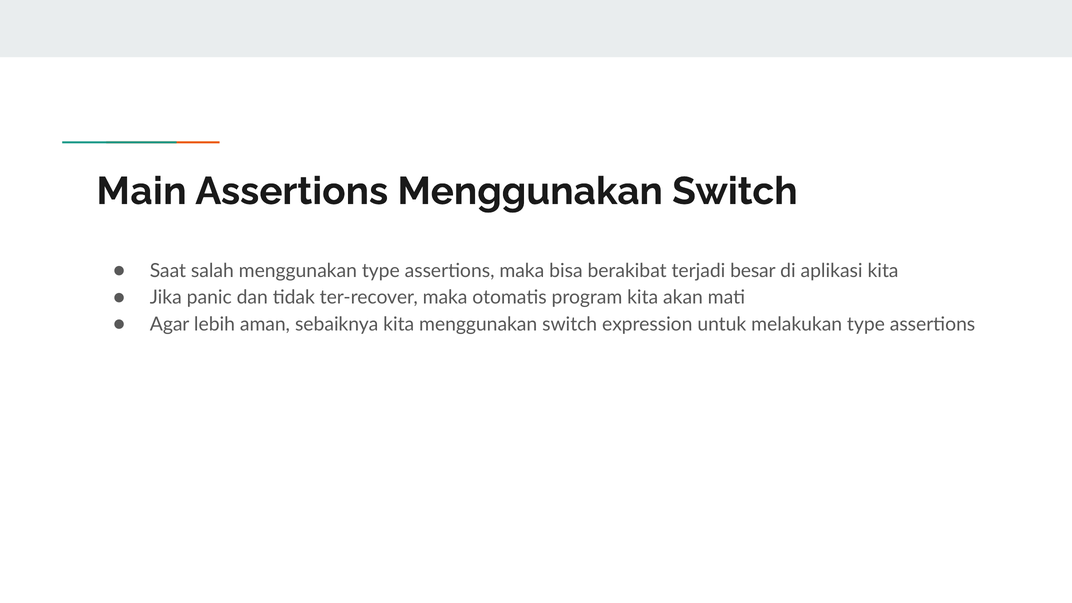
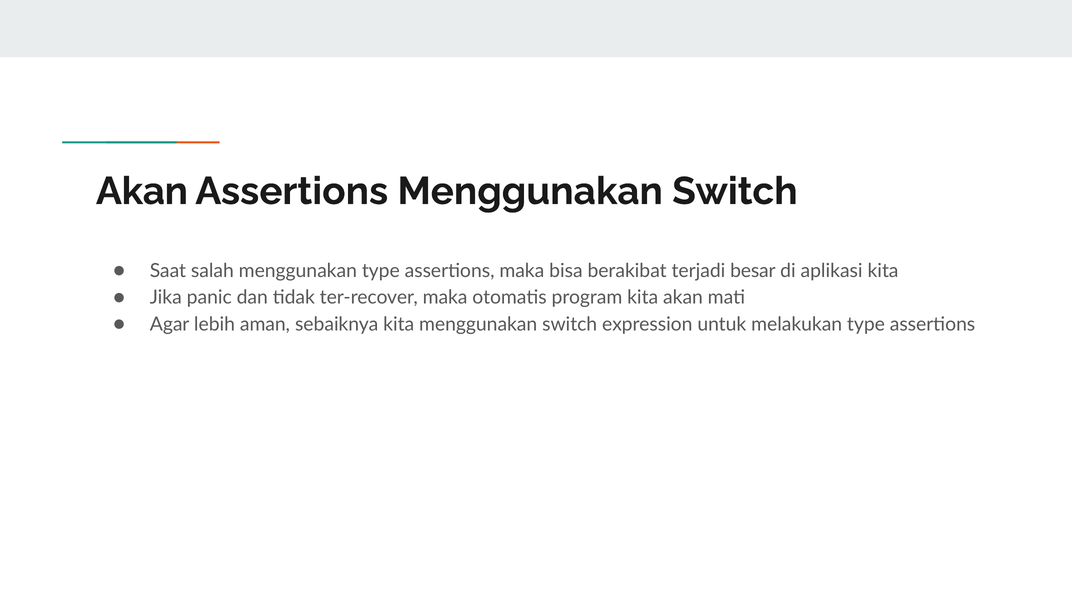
Main at (142, 191): Main -> Akan
